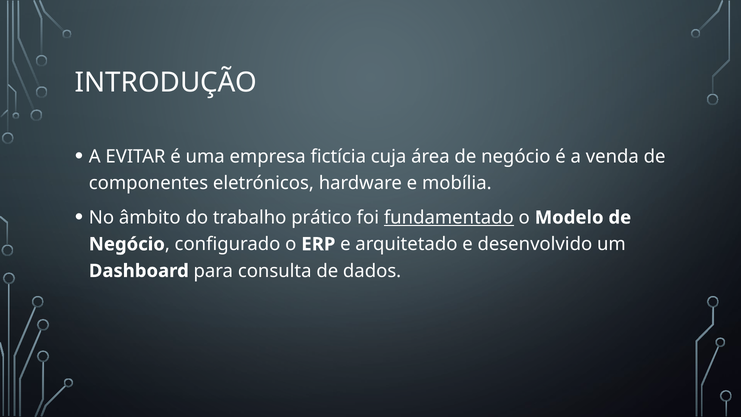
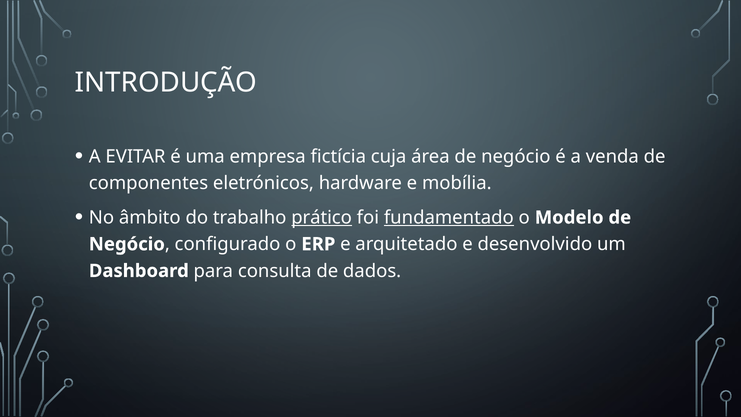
prático underline: none -> present
